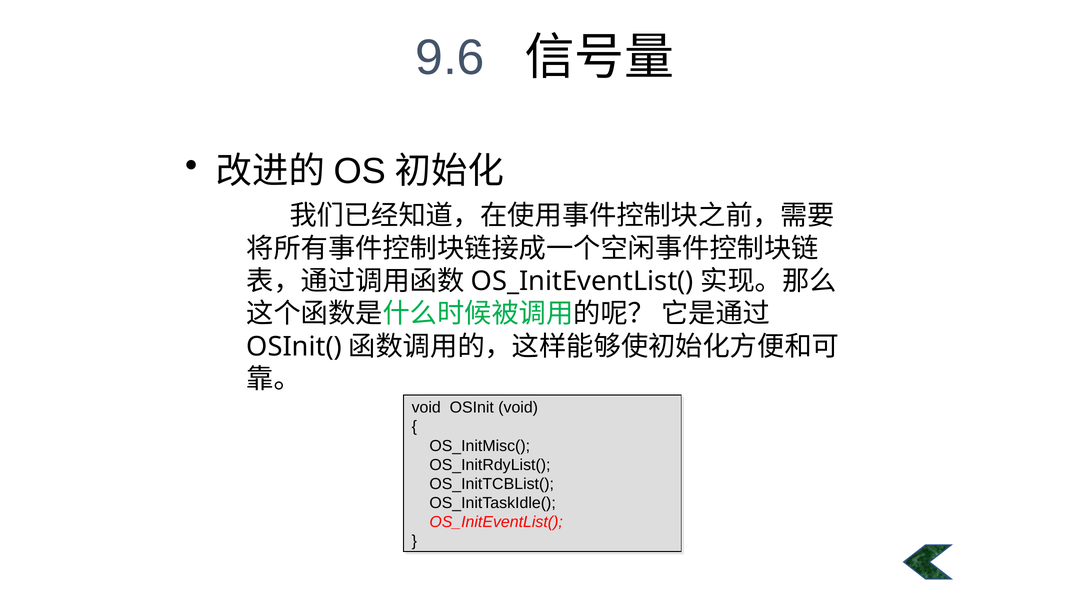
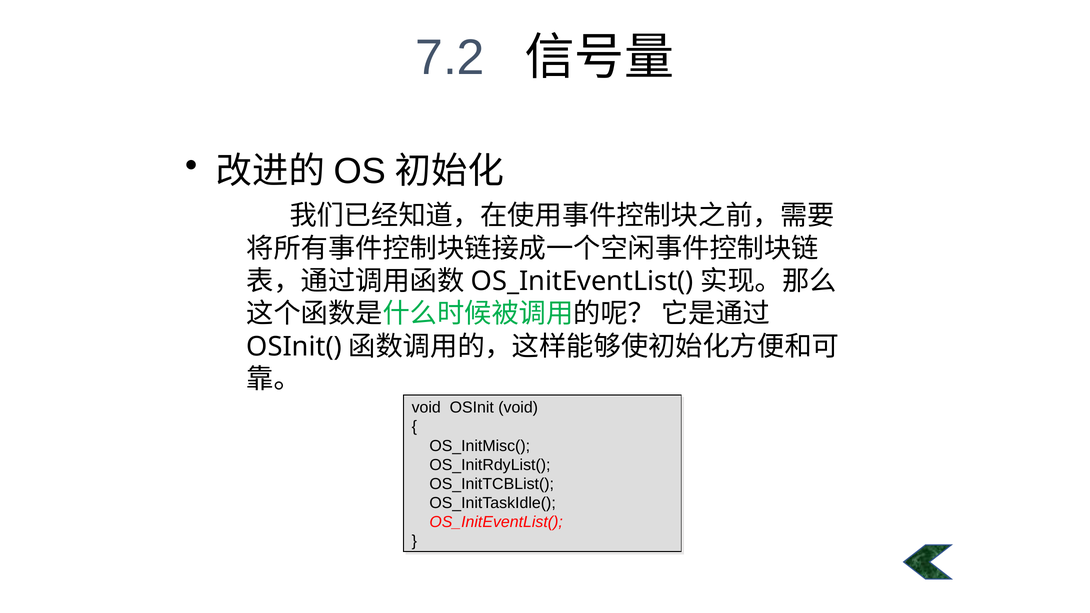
9.6: 9.6 -> 7.2
